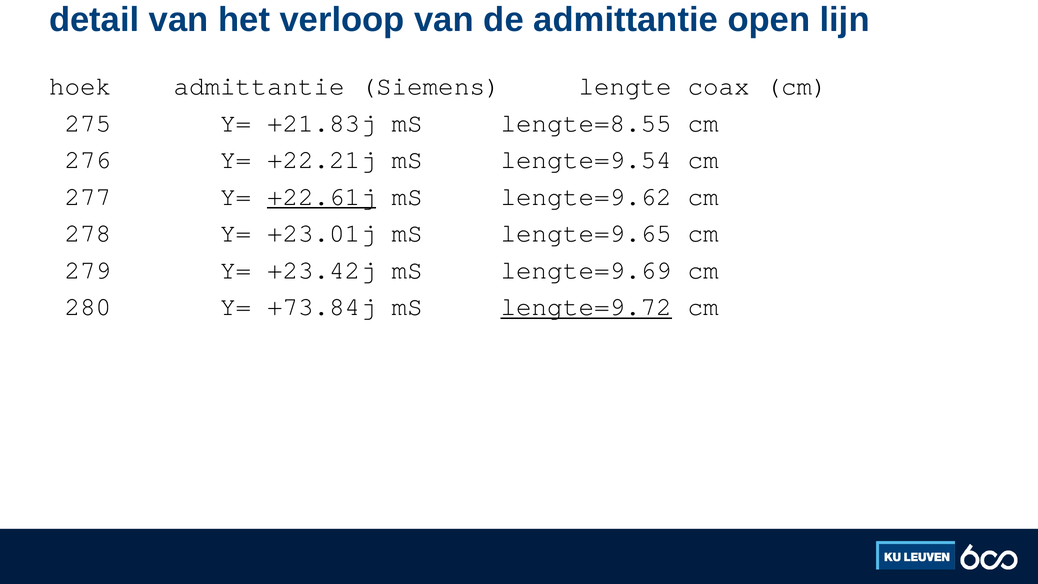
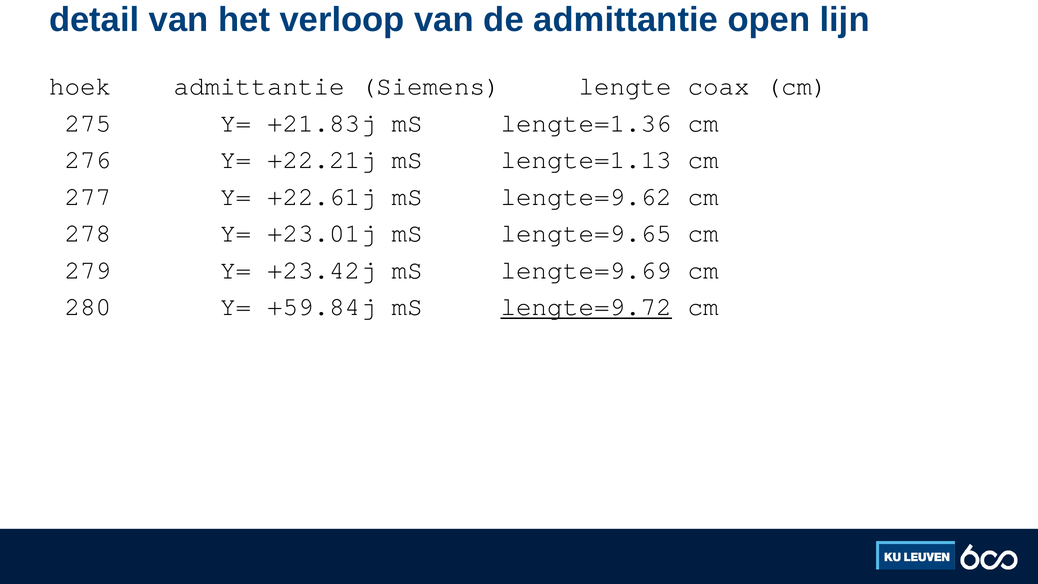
lengte=8.55: lengte=8.55 -> lengte=1.36
lengte=9.54: lengte=9.54 -> lengte=1.13
+22.61j underline: present -> none
+73.84j: +73.84j -> +59.84j
